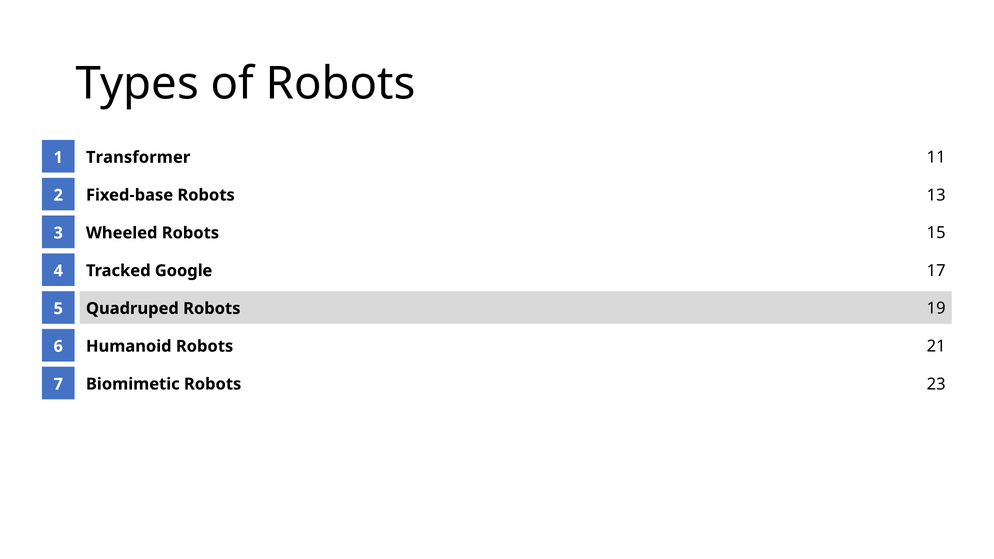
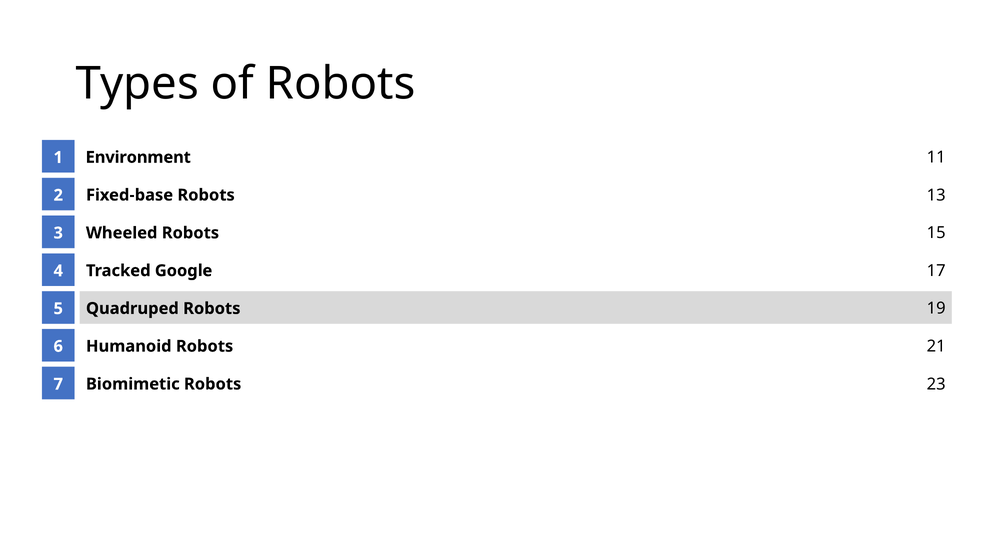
Transformer: Transformer -> Environment
